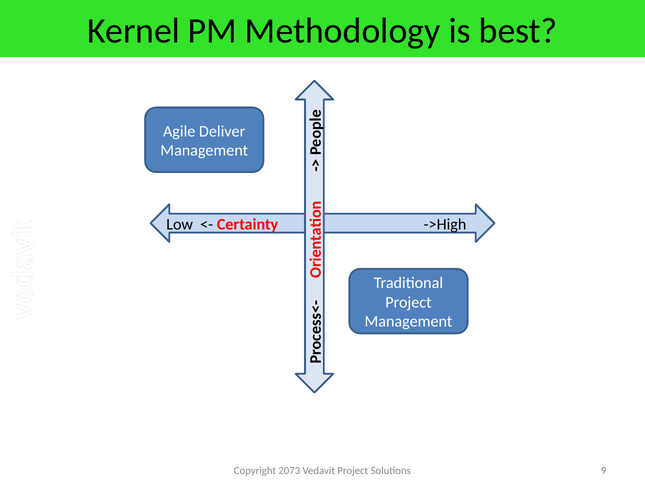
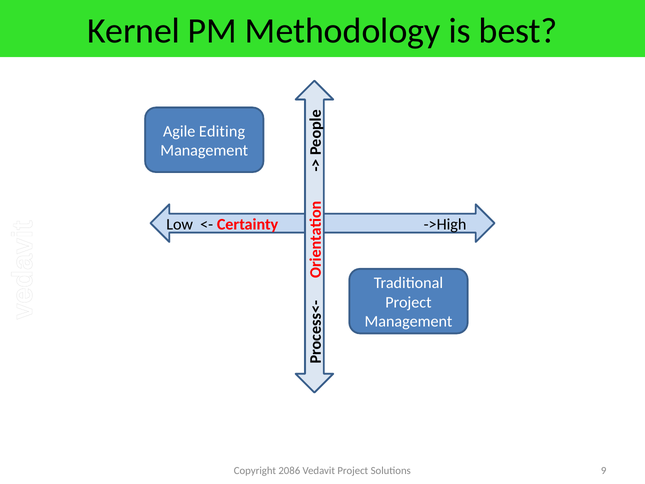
Deliver: Deliver -> Editing
2073: 2073 -> 2086
